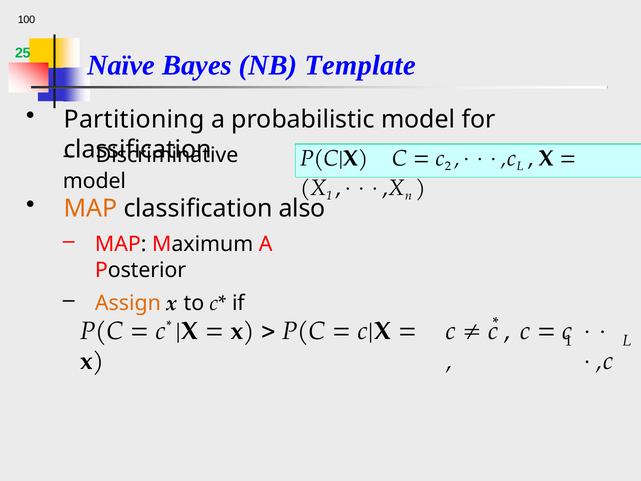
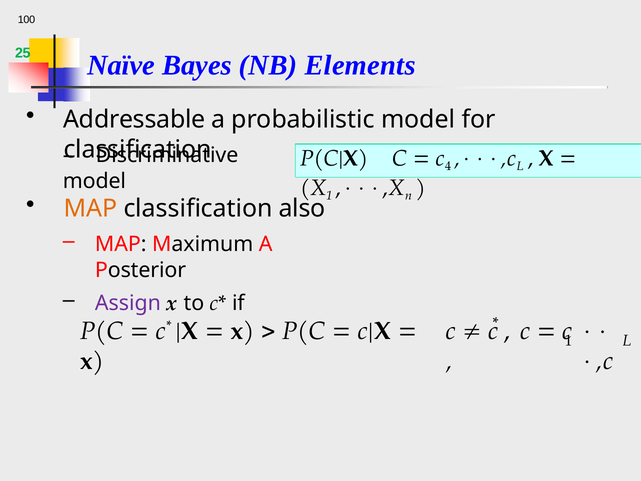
Template: Template -> Elements
Partitioning: Partitioning -> Addressable
2: 2 -> 4
Assign colour: orange -> purple
